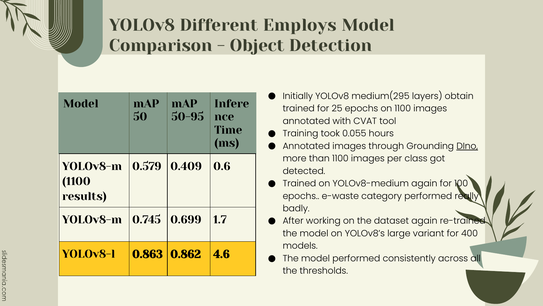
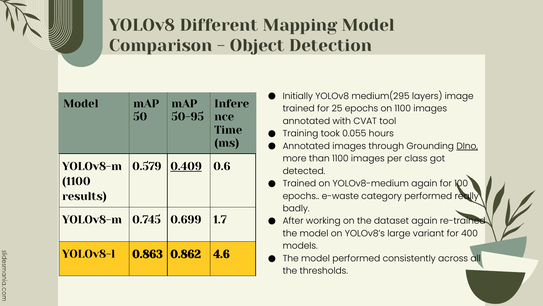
Employs: Employs -> Mapping
obtain: obtain -> image
0.409 underline: none -> present
